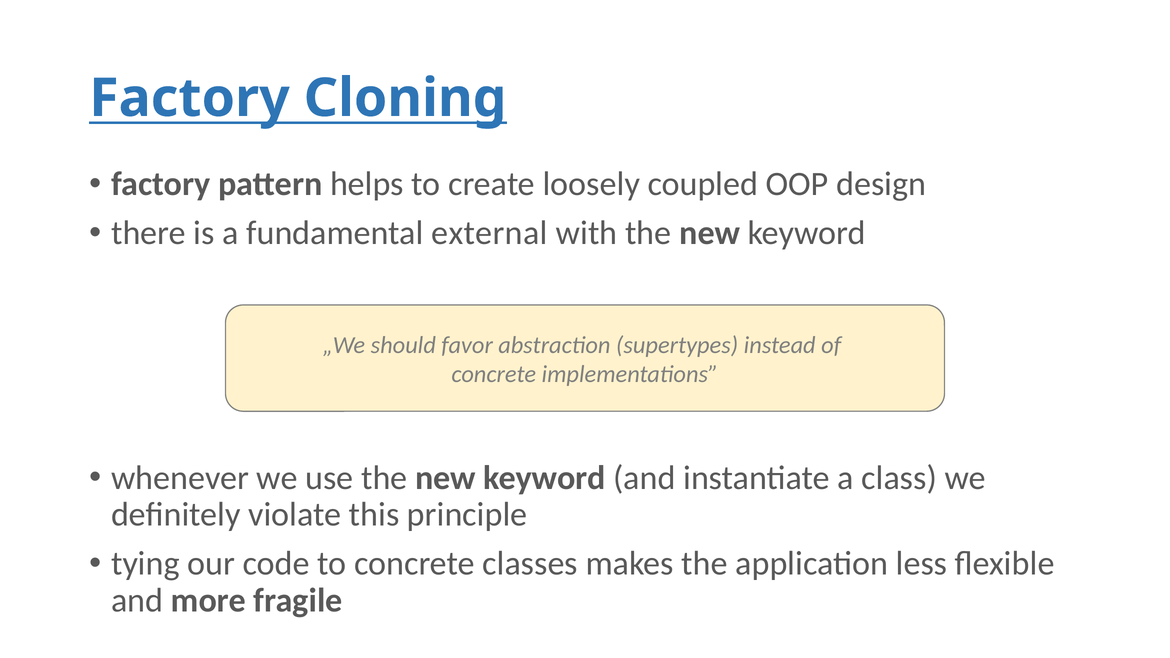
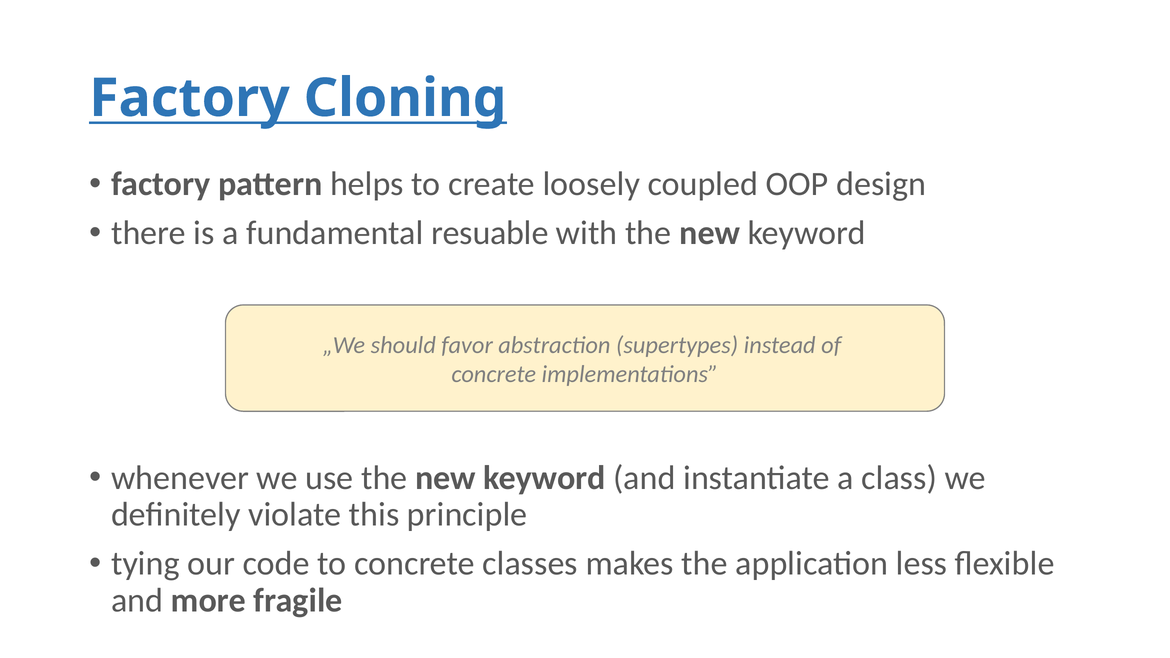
external: external -> resuable
